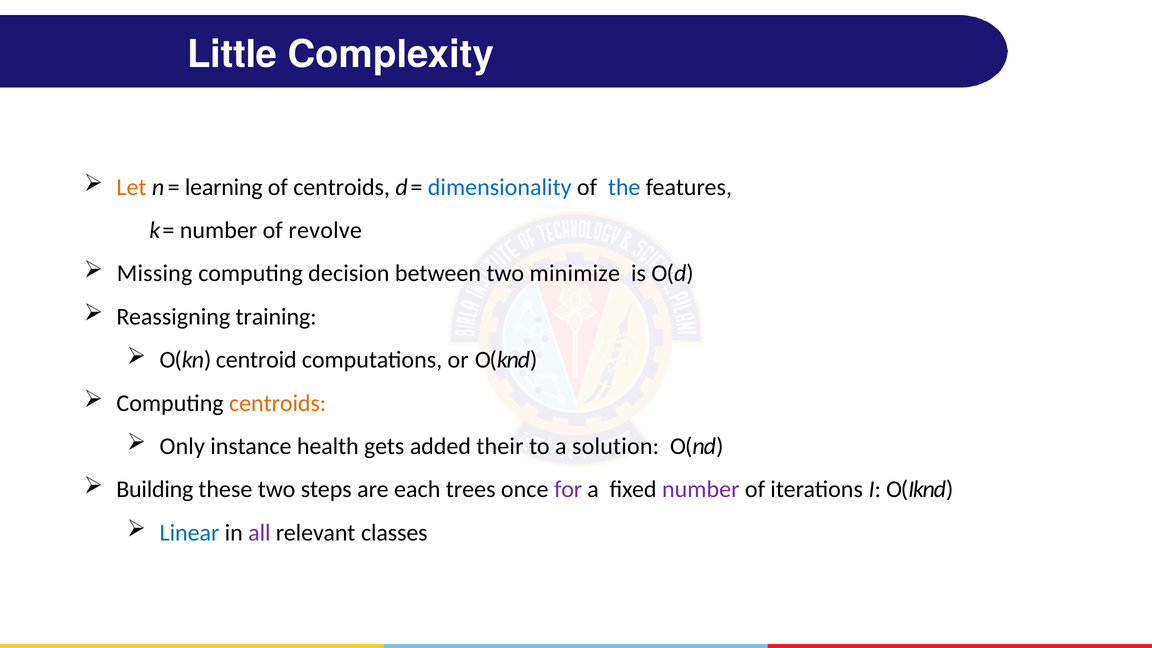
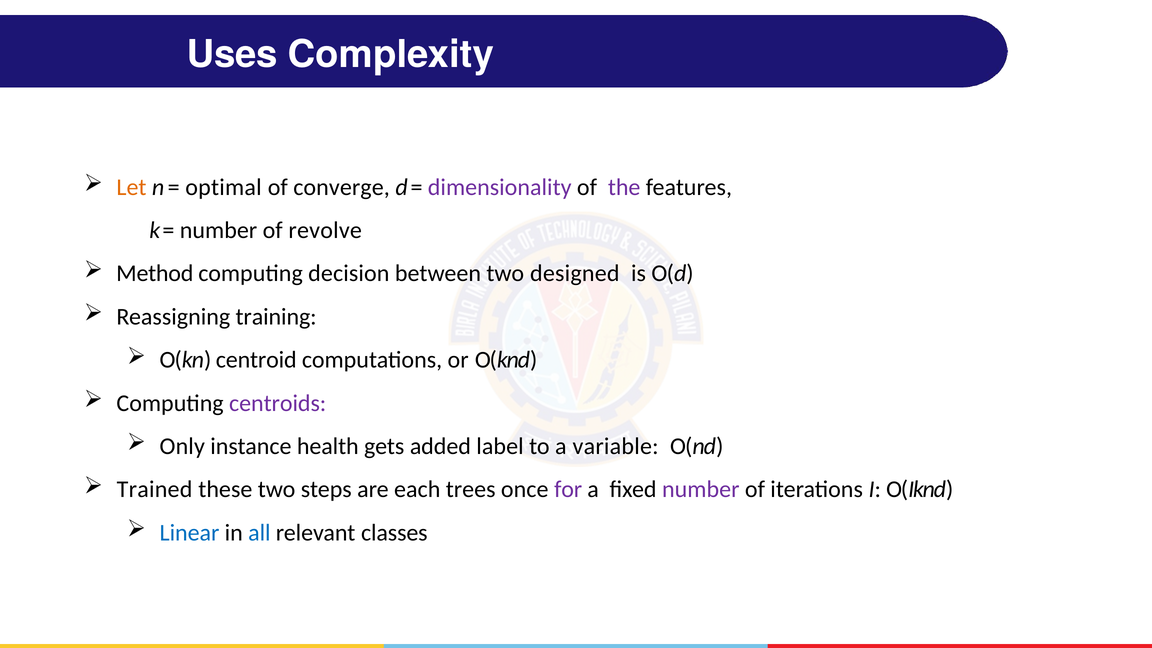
Little: Little -> Uses
learning: learning -> optimal
of centroids: centroids -> converge
dimensionality colour: blue -> purple
the colour: blue -> purple
Missing: Missing -> Method
minimize: minimize -> designed
centroids at (278, 403) colour: orange -> purple
their: their -> label
solution: solution -> variable
Building: Building -> Trained
all colour: purple -> blue
